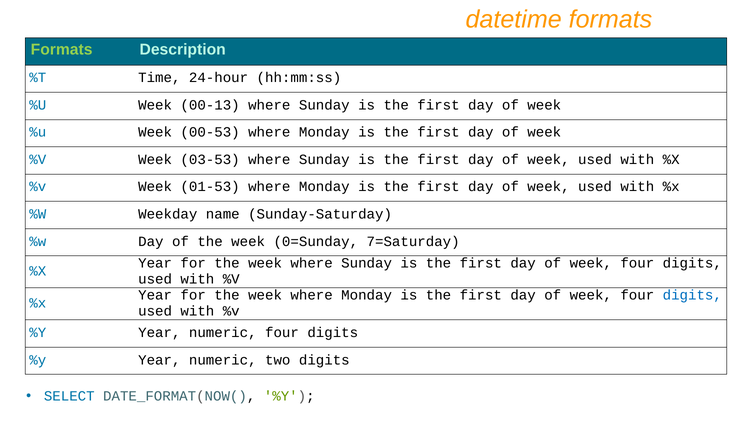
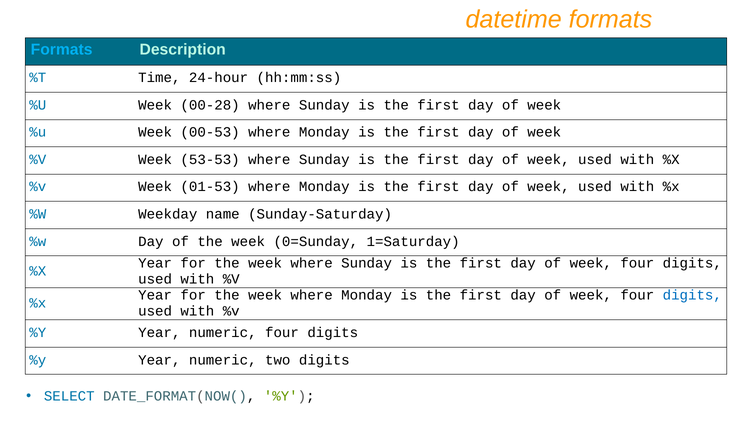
Formats at (62, 50) colour: light green -> light blue
00-13: 00-13 -> 00-28
03-53: 03-53 -> 53-53
7=Saturday: 7=Saturday -> 1=Saturday
